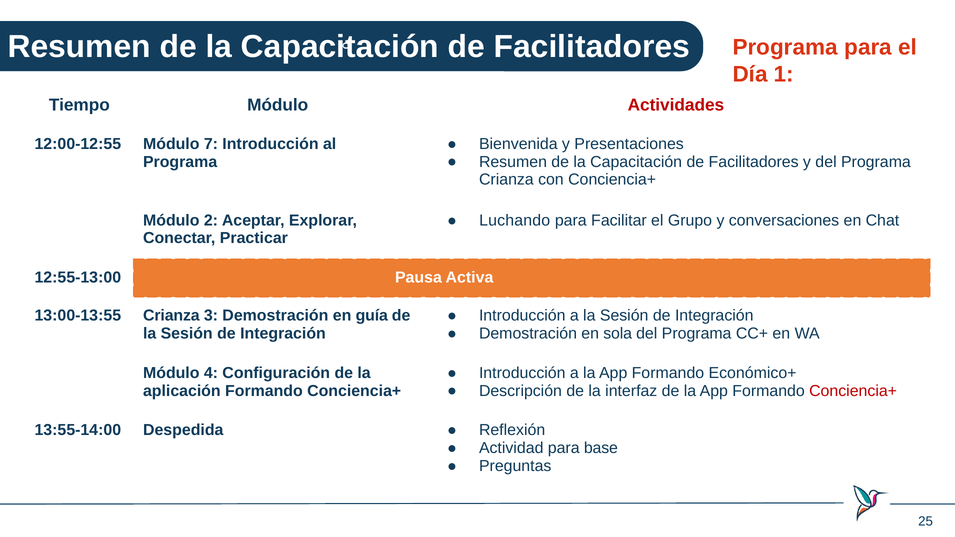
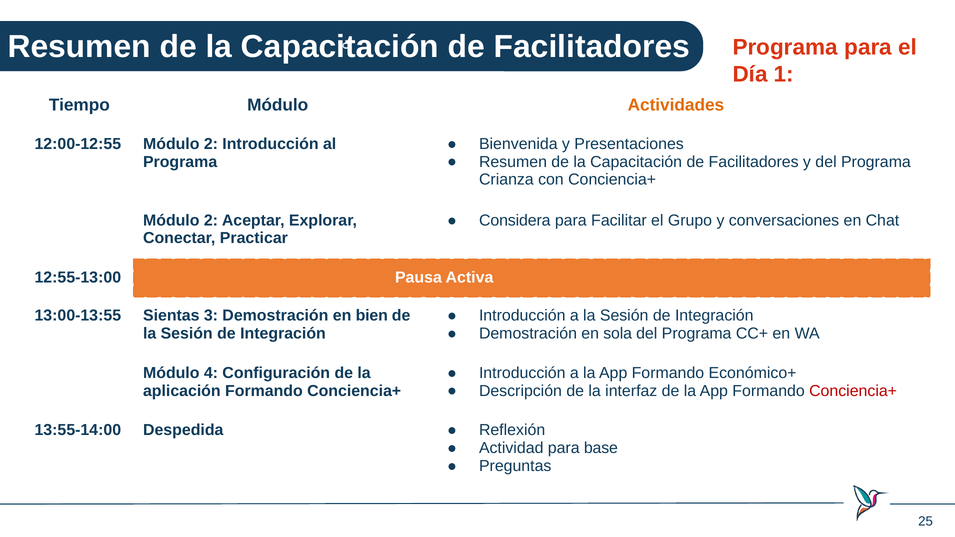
Actividades colour: red -> orange
12:00-12:55 Módulo 7: 7 -> 2
Luchando: Luchando -> Considera
13:00-13:55 Crianza: Crianza -> Sientas
guía: guía -> bien
